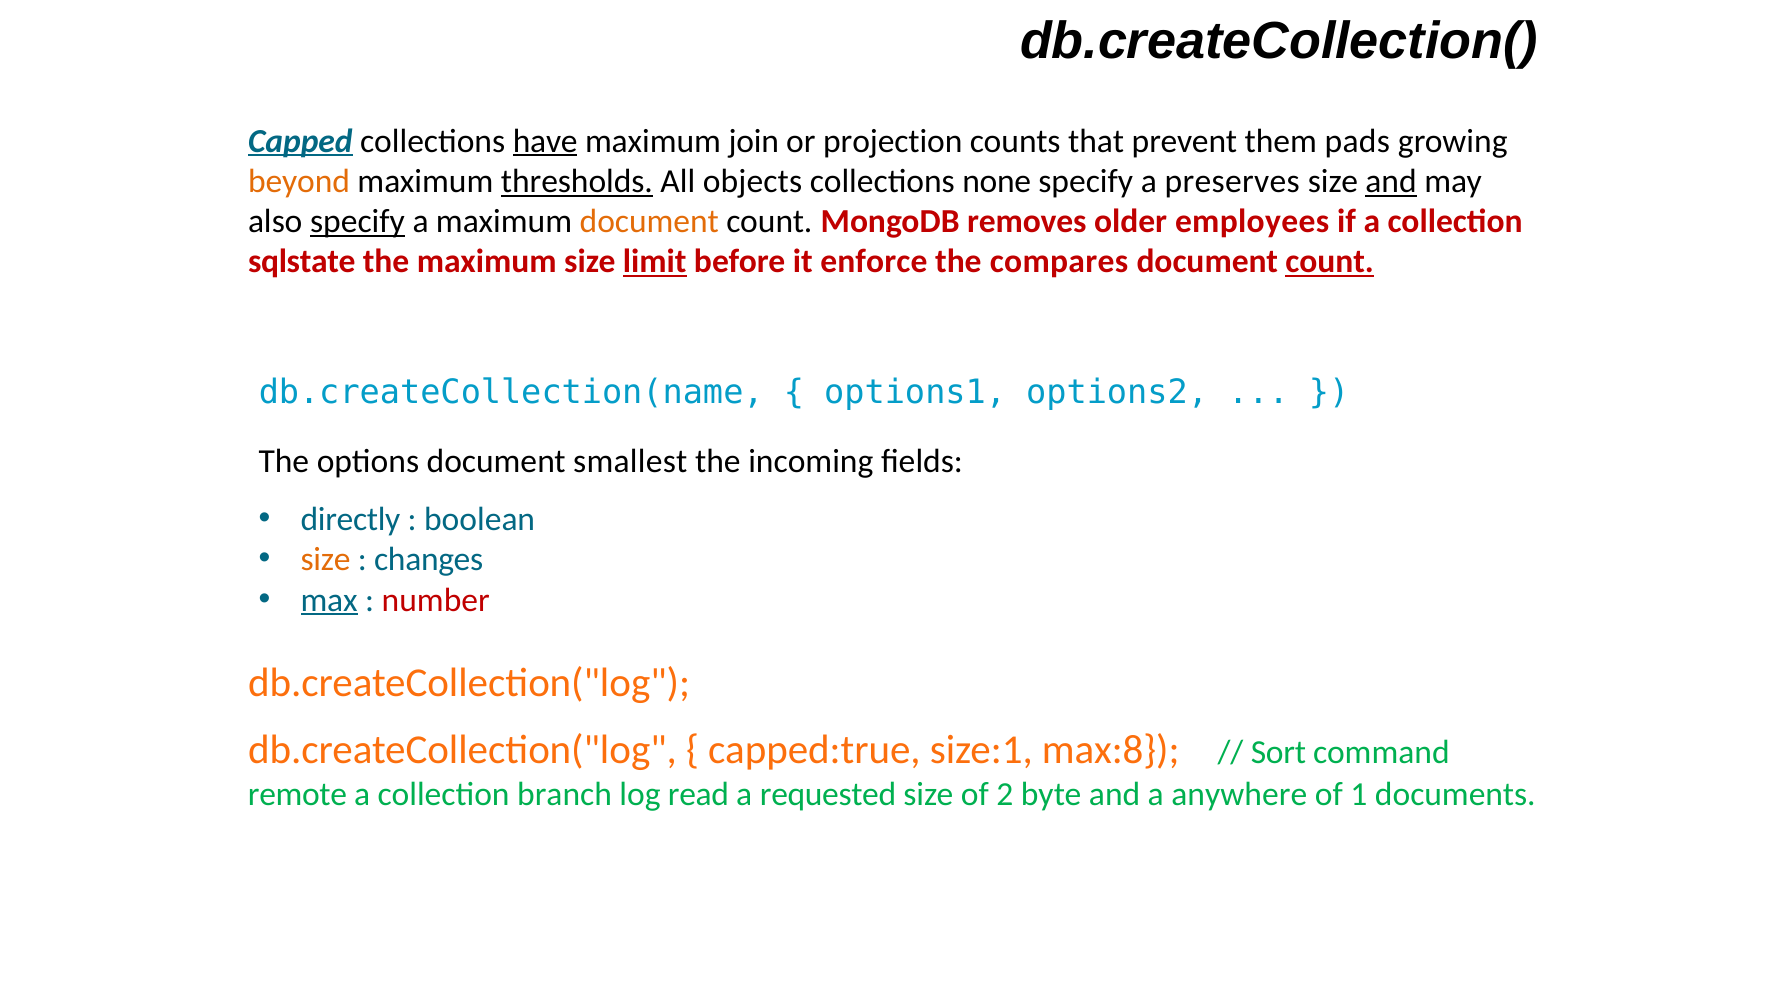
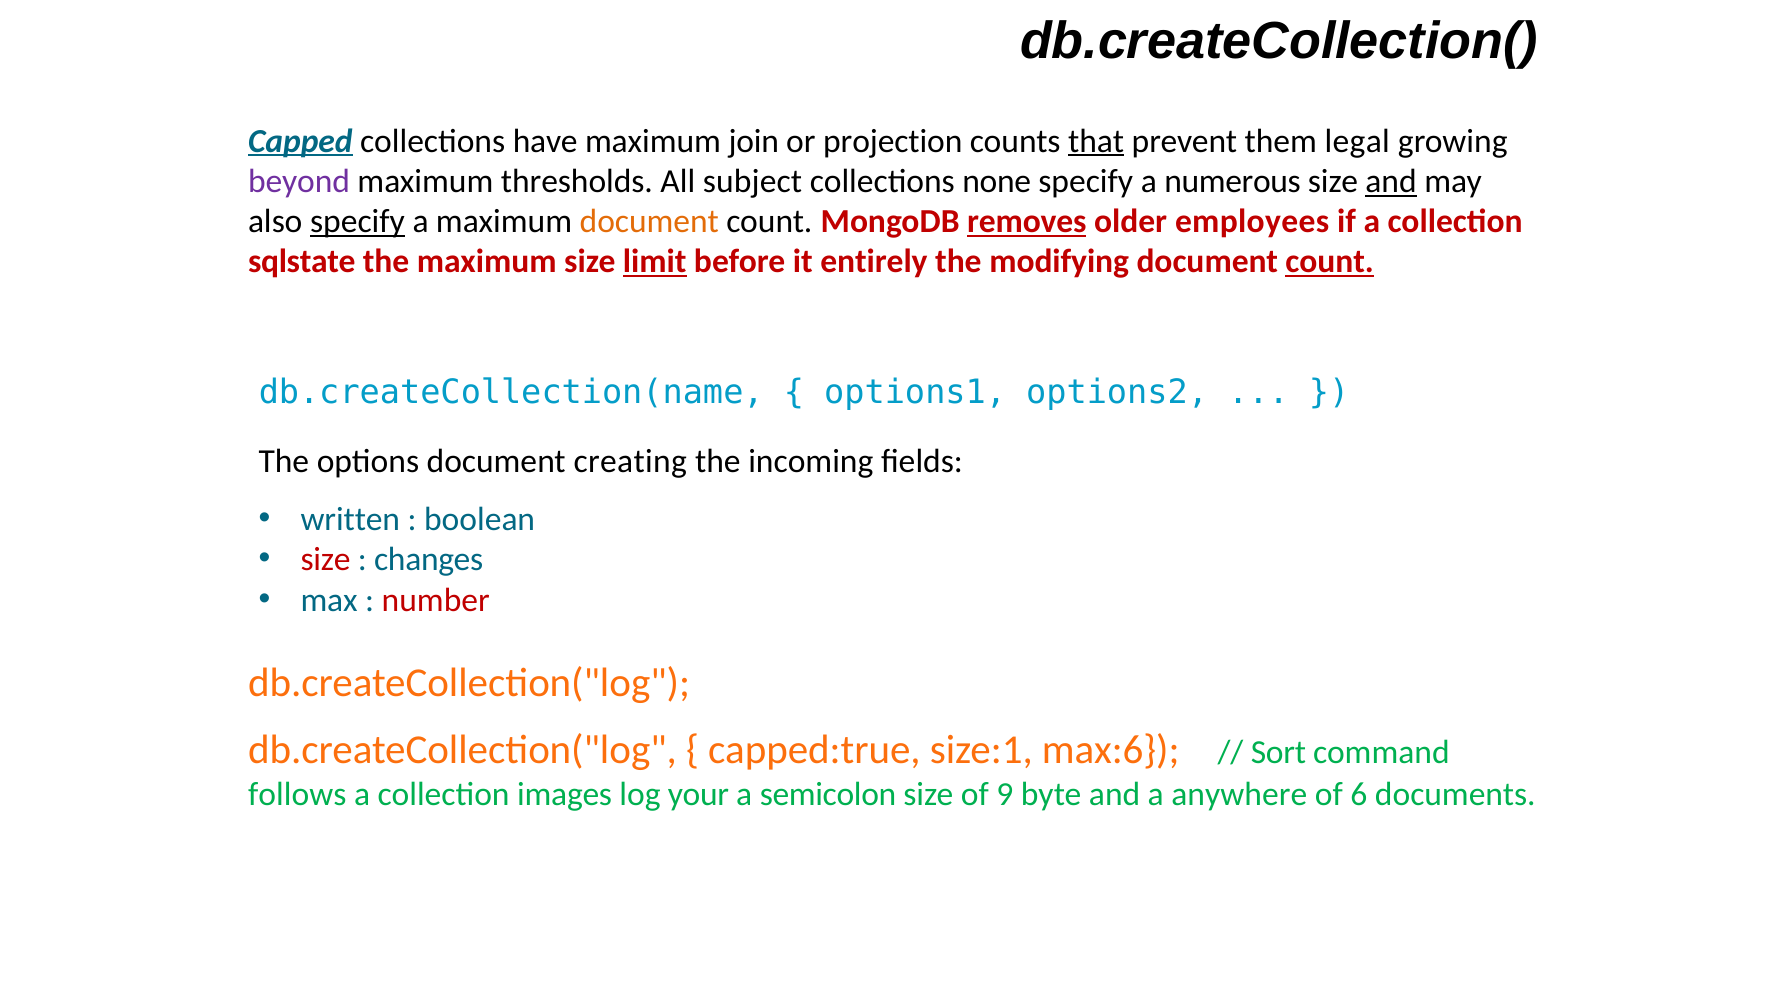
have underline: present -> none
that underline: none -> present
pads: pads -> legal
beyond colour: orange -> purple
thresholds underline: present -> none
objects: objects -> subject
preserves: preserves -> numerous
removes underline: none -> present
enforce: enforce -> entirely
compares: compares -> modifying
smallest: smallest -> creating
directly: directly -> written
size at (326, 560) colour: orange -> red
max underline: present -> none
max:8: max:8 -> max:6
remote: remote -> follows
branch: branch -> images
read: read -> your
requested: requested -> semicolon
2: 2 -> 9
1: 1 -> 6
